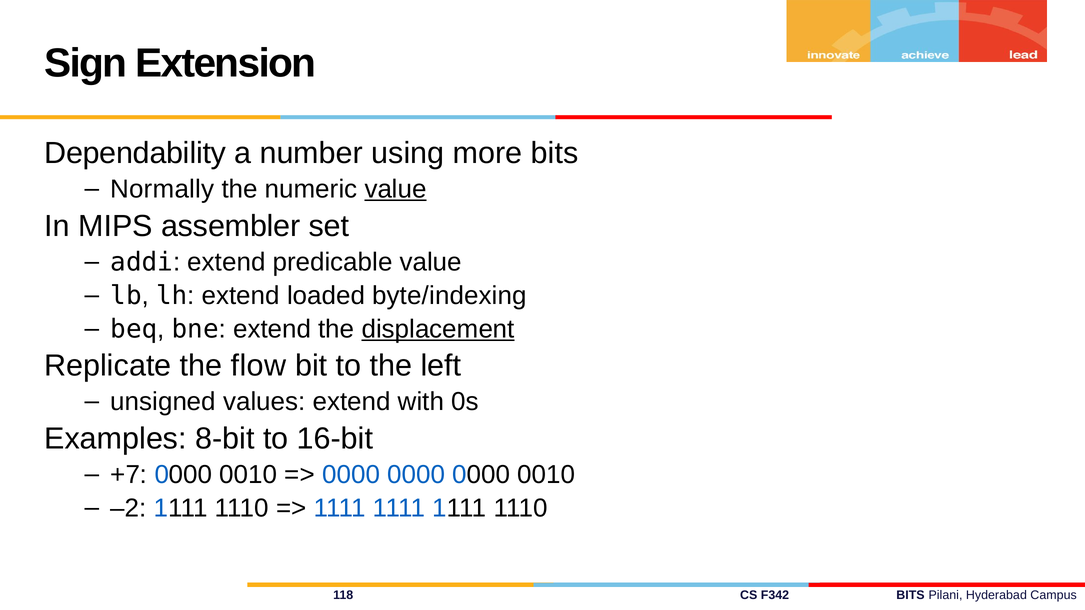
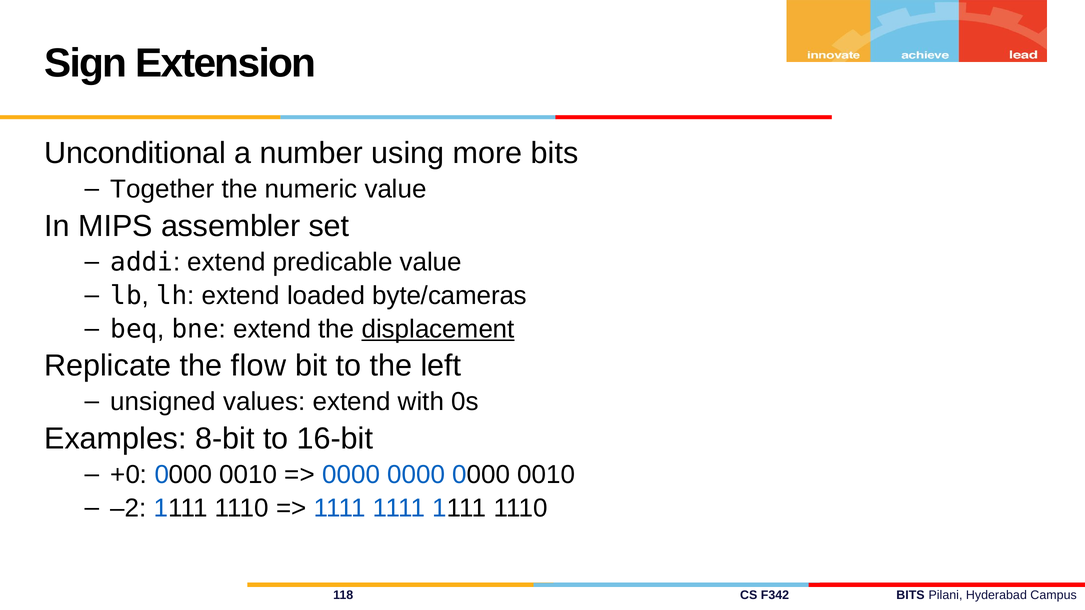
Dependability: Dependability -> Unconditional
Normally: Normally -> Together
value at (396, 189) underline: present -> none
byte/indexing: byte/indexing -> byte/cameras
+7: +7 -> +0
